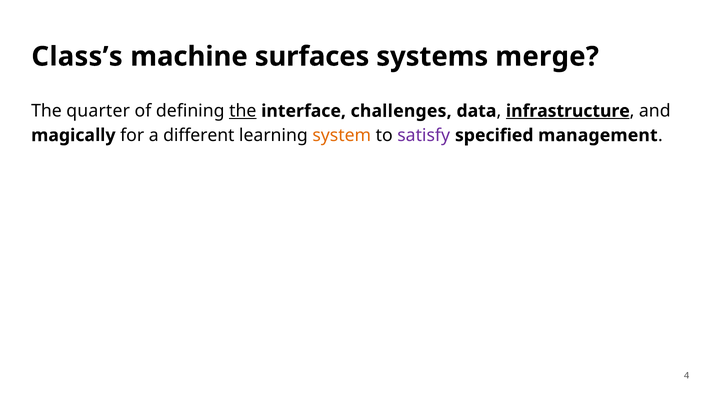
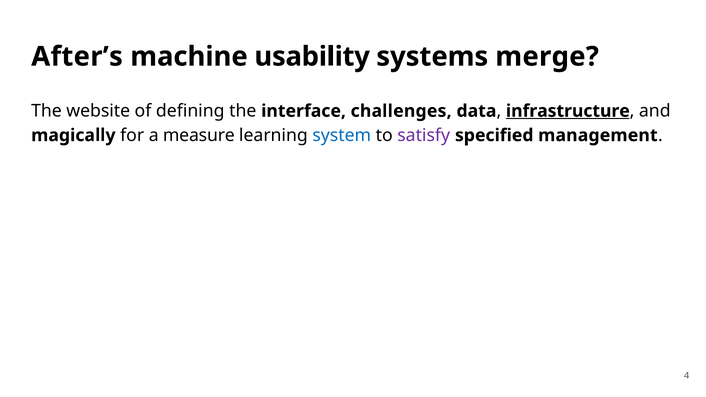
Class’s: Class’s -> After’s
surfaces: surfaces -> usability
quarter: quarter -> website
the at (243, 111) underline: present -> none
different: different -> measure
system colour: orange -> blue
